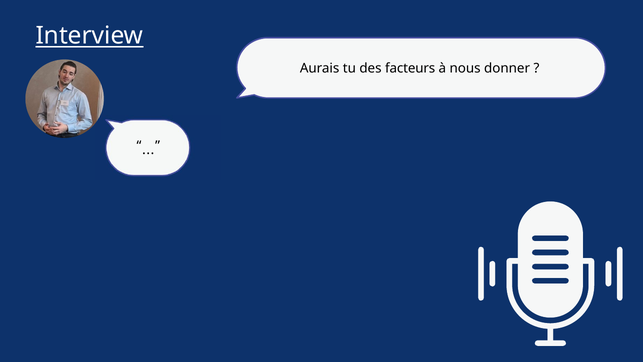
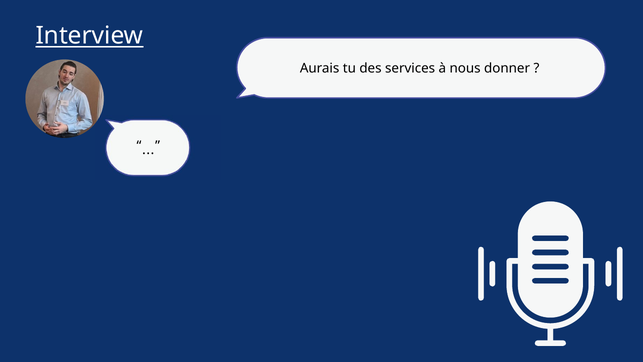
facteurs: facteurs -> services
